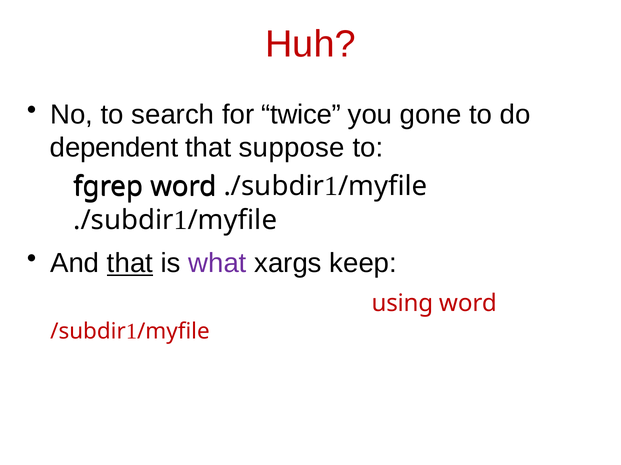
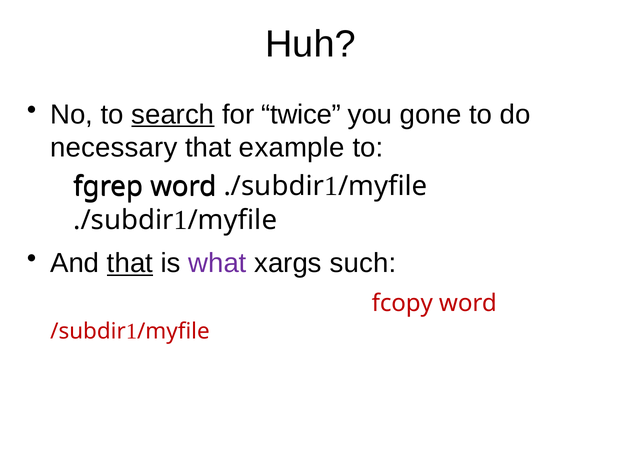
Huh colour: red -> black
search underline: none -> present
dependent: dependent -> necessary
suppose: suppose -> example
keep: keep -> such
using: using -> fcopy
